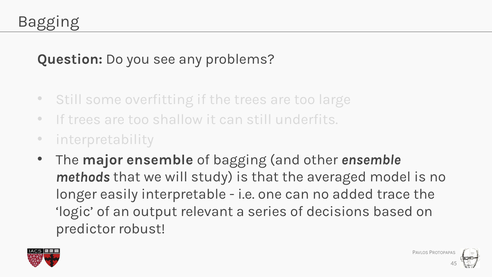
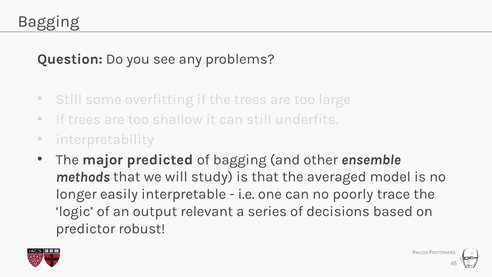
major ensemble: ensemble -> predicted
added: added -> poorly
